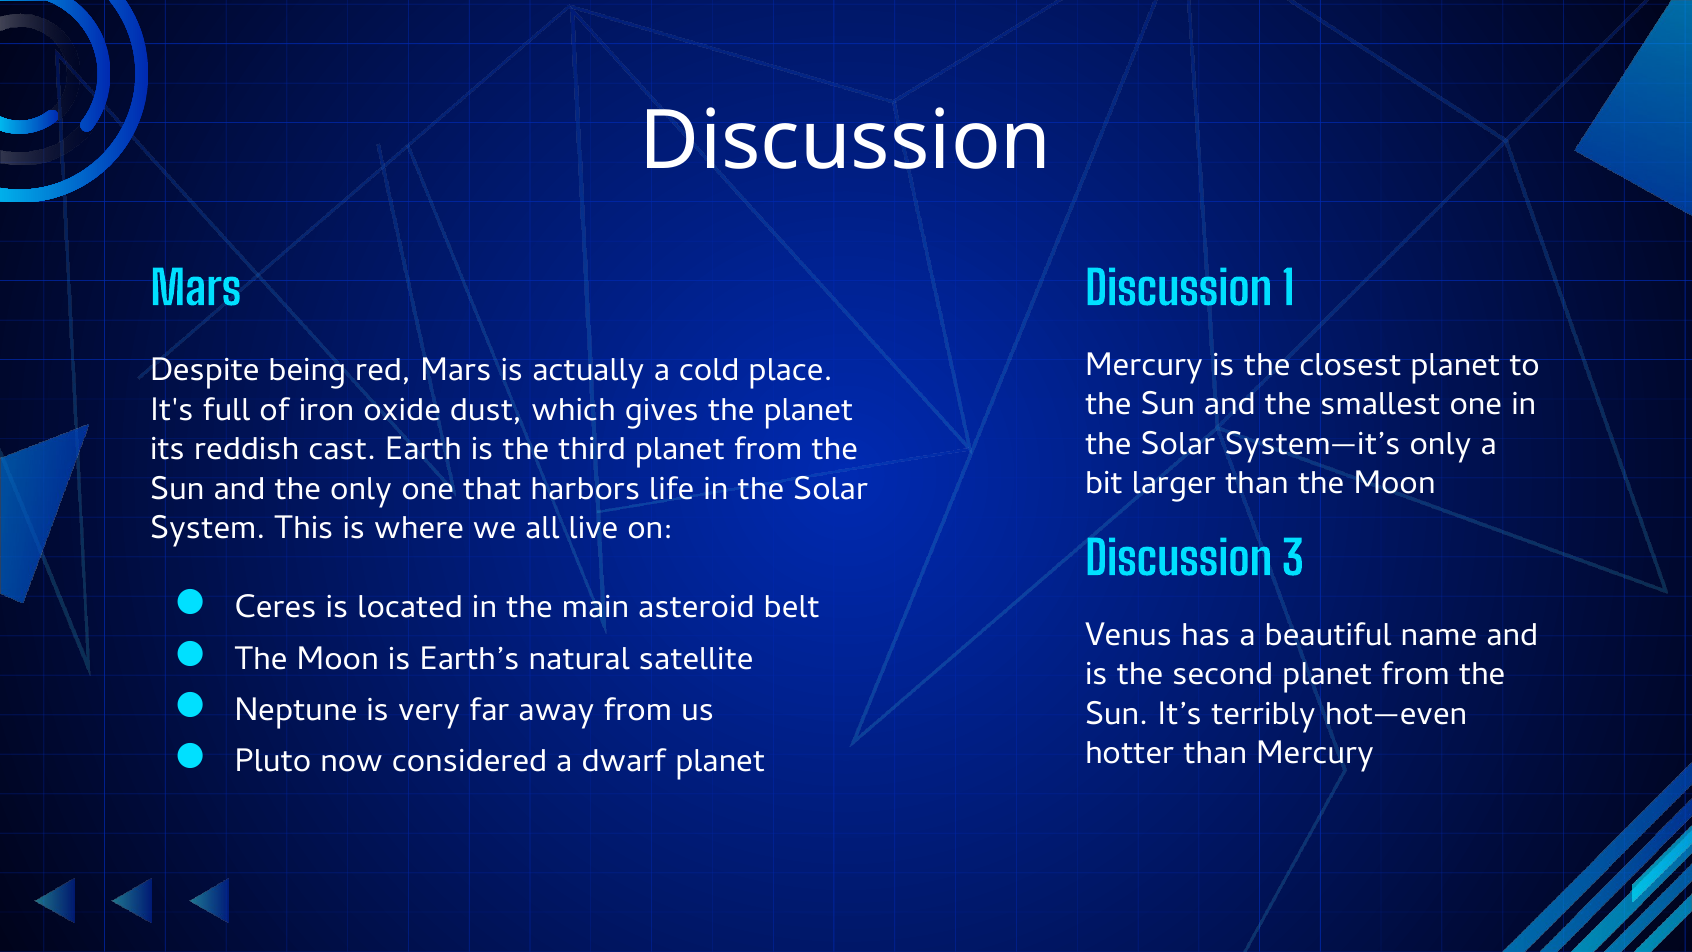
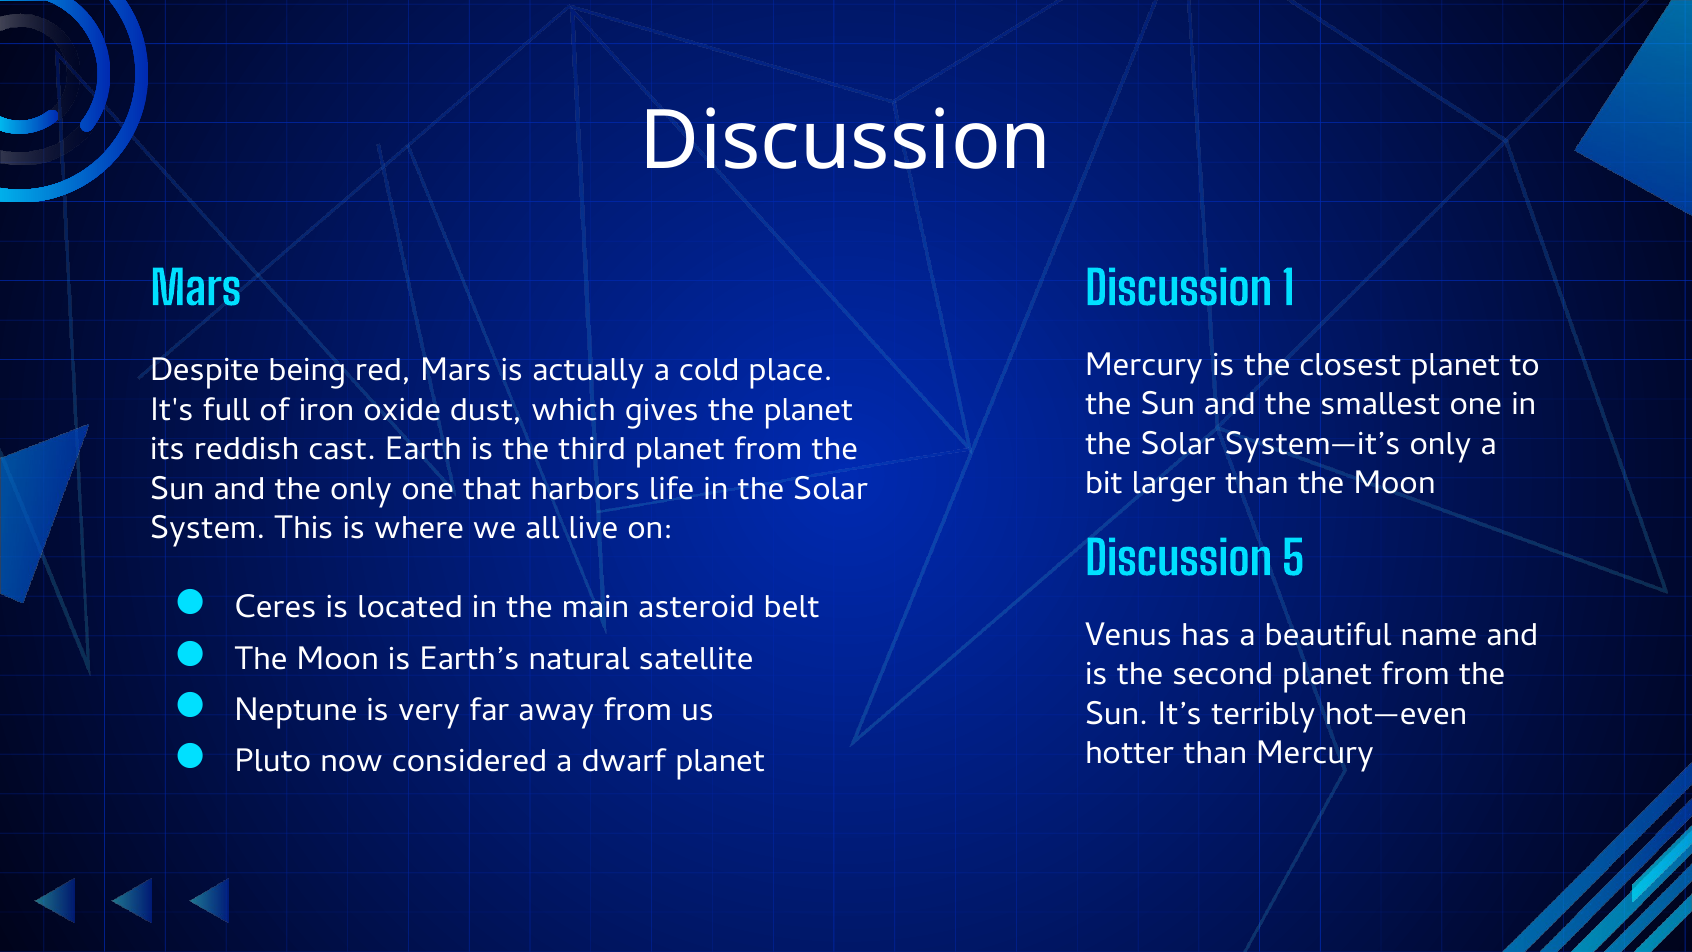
3: 3 -> 5
